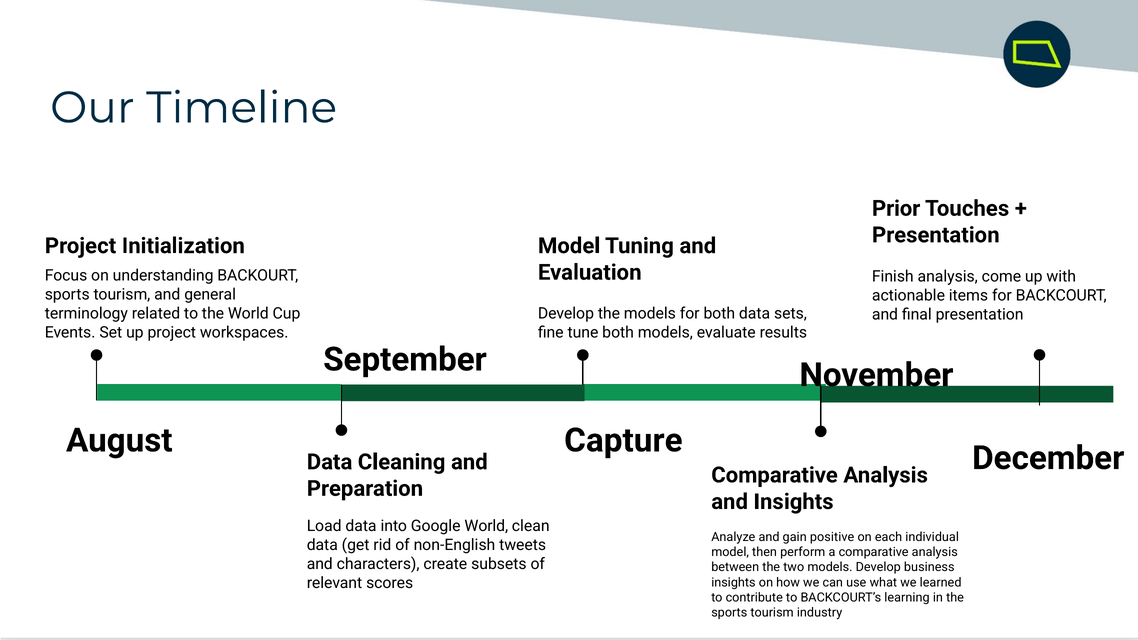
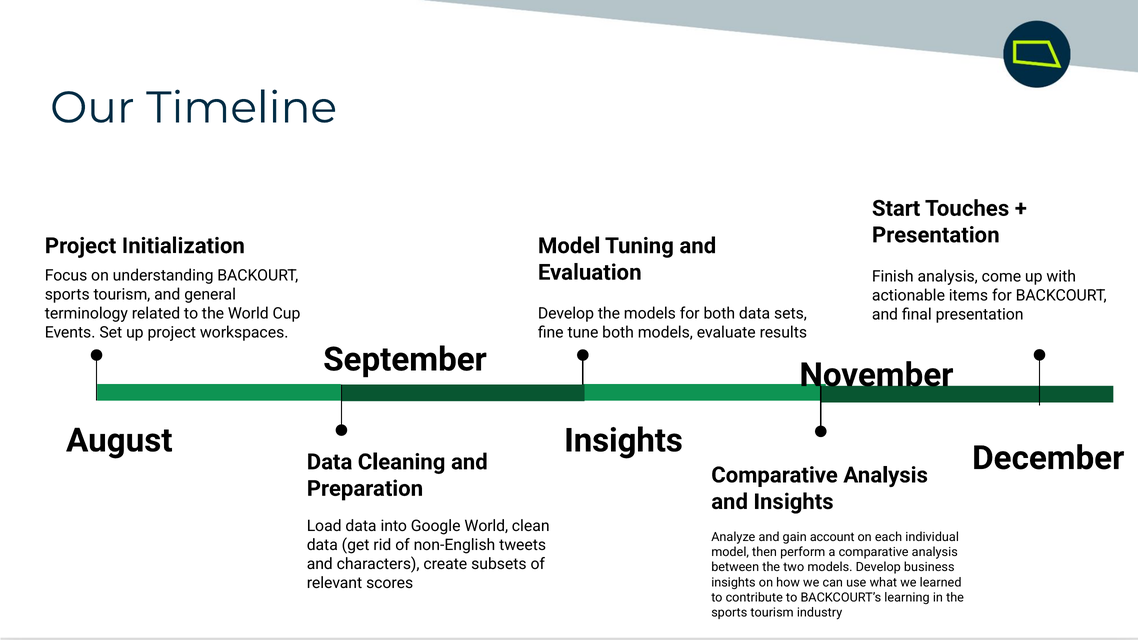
Prior: Prior -> Start
Capture at (623, 441): Capture -> Insights
positive: positive -> account
